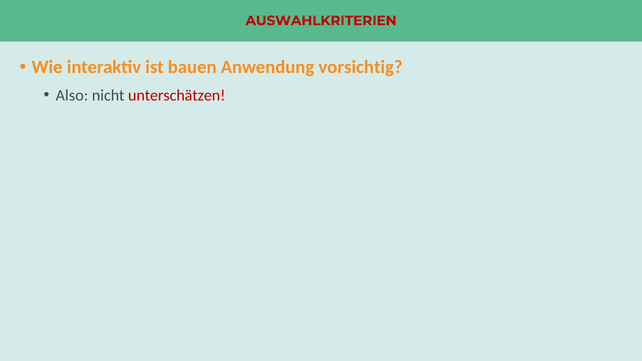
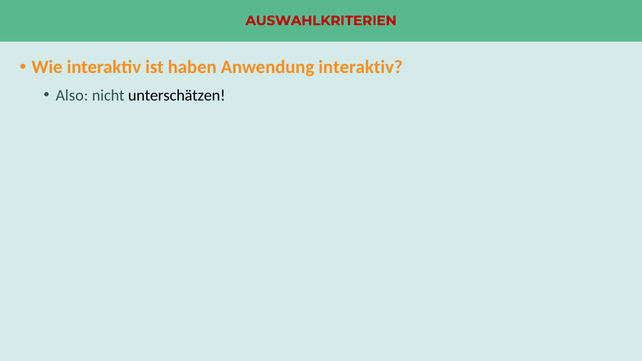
bauen: bauen -> haben
Anwendung vorsichtig: vorsichtig -> interaktiv
unterschätzen colour: red -> black
